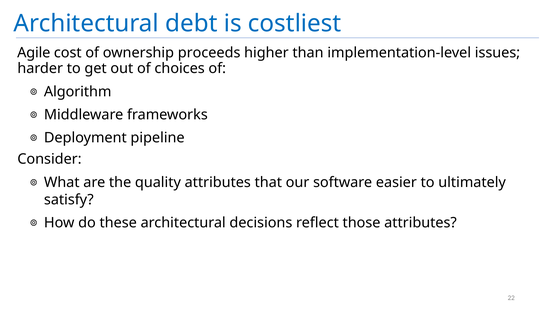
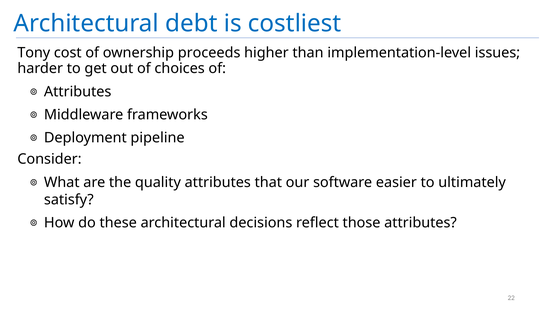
Agile: Agile -> Tony
Algorithm at (78, 92): Algorithm -> Attributes
